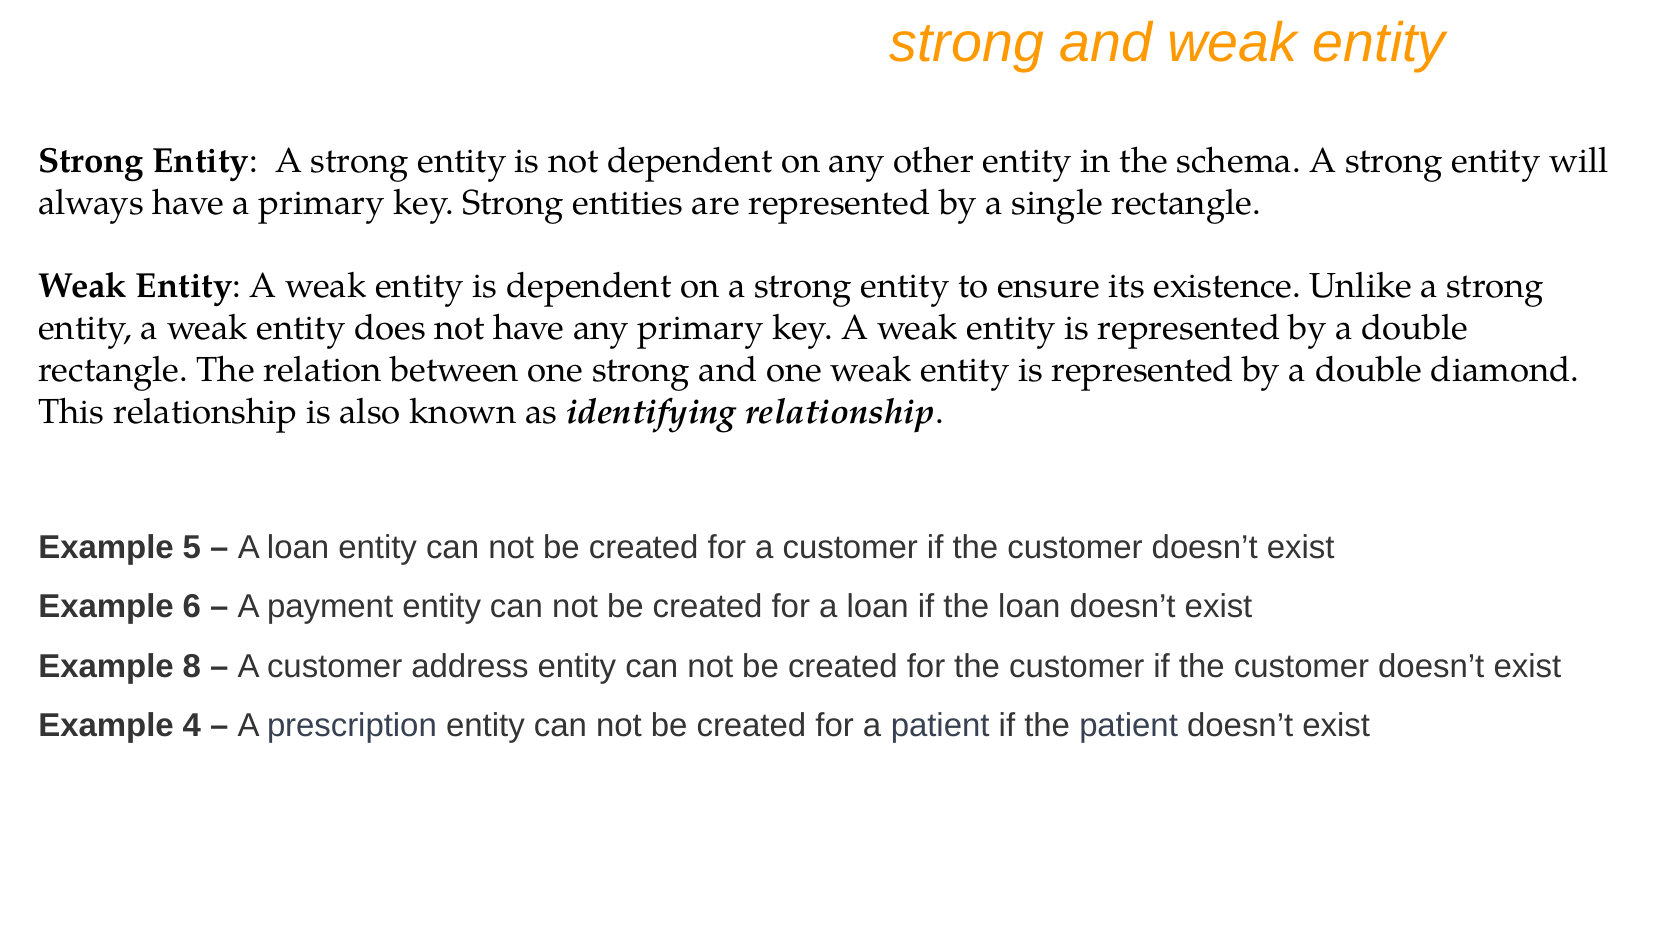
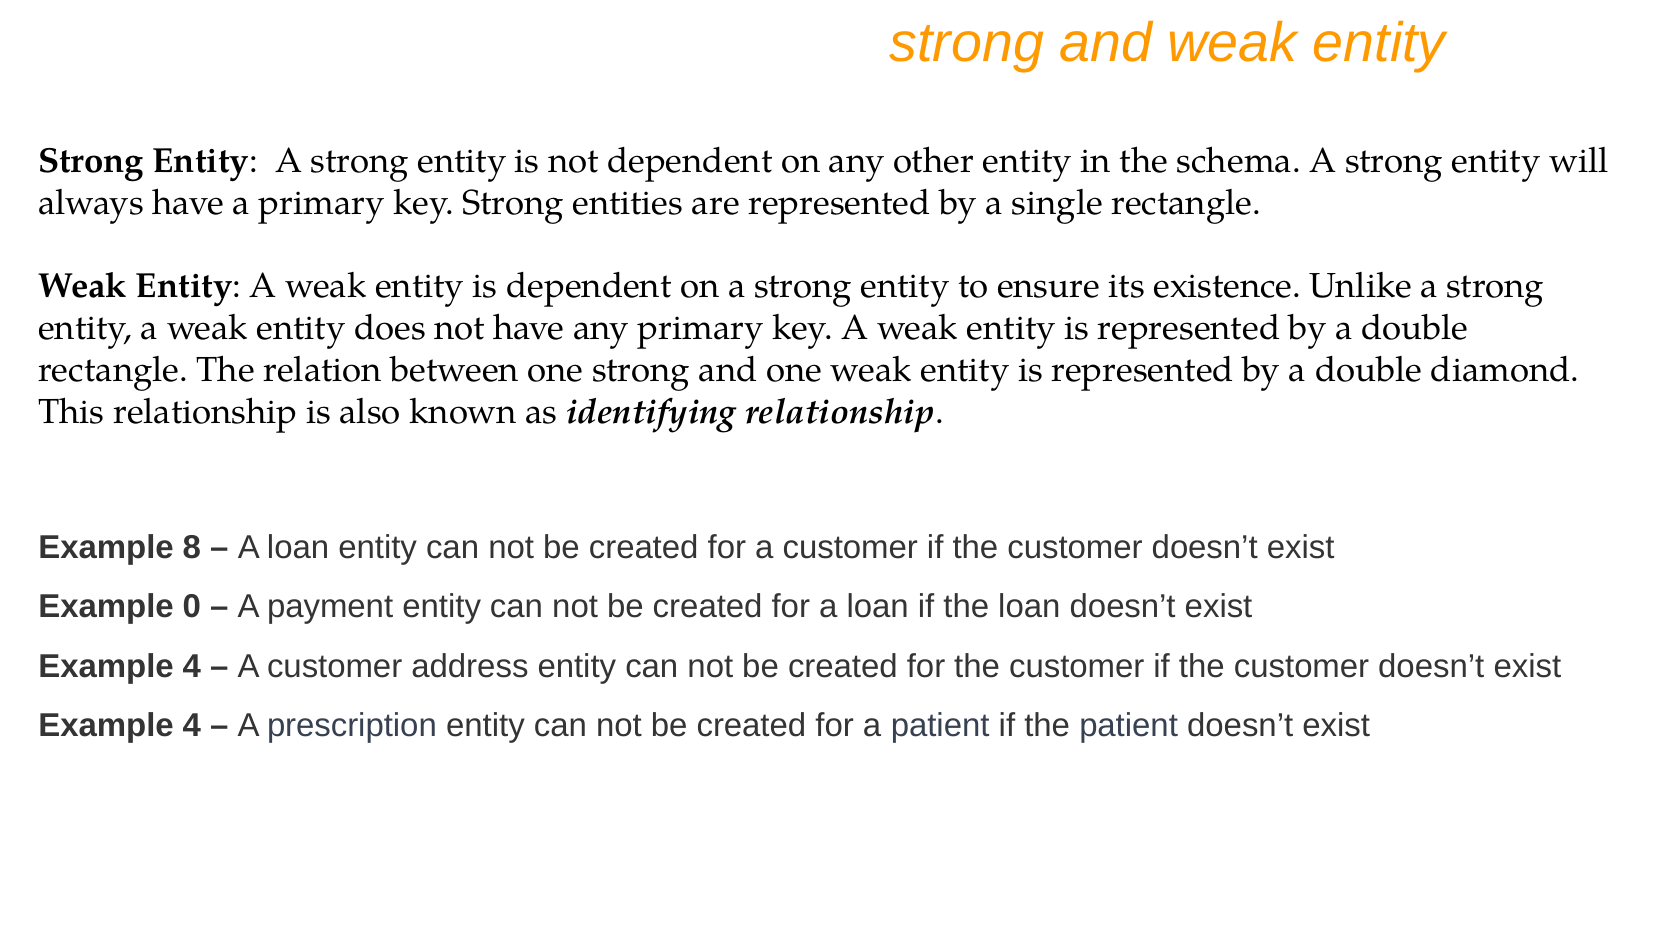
5: 5 -> 8
6: 6 -> 0
8 at (192, 666): 8 -> 4
